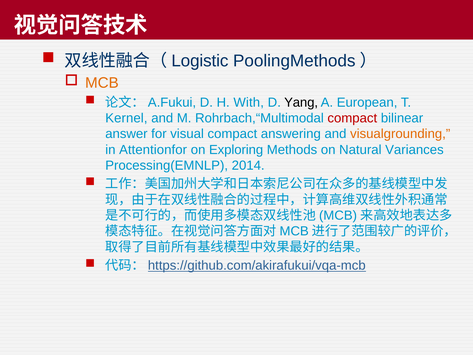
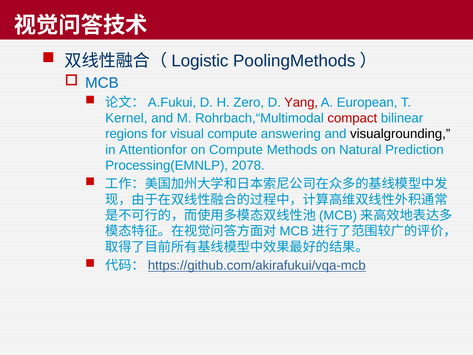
MCB colour: orange -> blue
With: With -> Zero
Yang colour: black -> red
answer: answer -> regions
visual compact: compact -> compute
visualgrounding colour: orange -> black
on Exploring: Exploring -> Compute
Variances: Variances -> Prediction
2014: 2014 -> 2078
